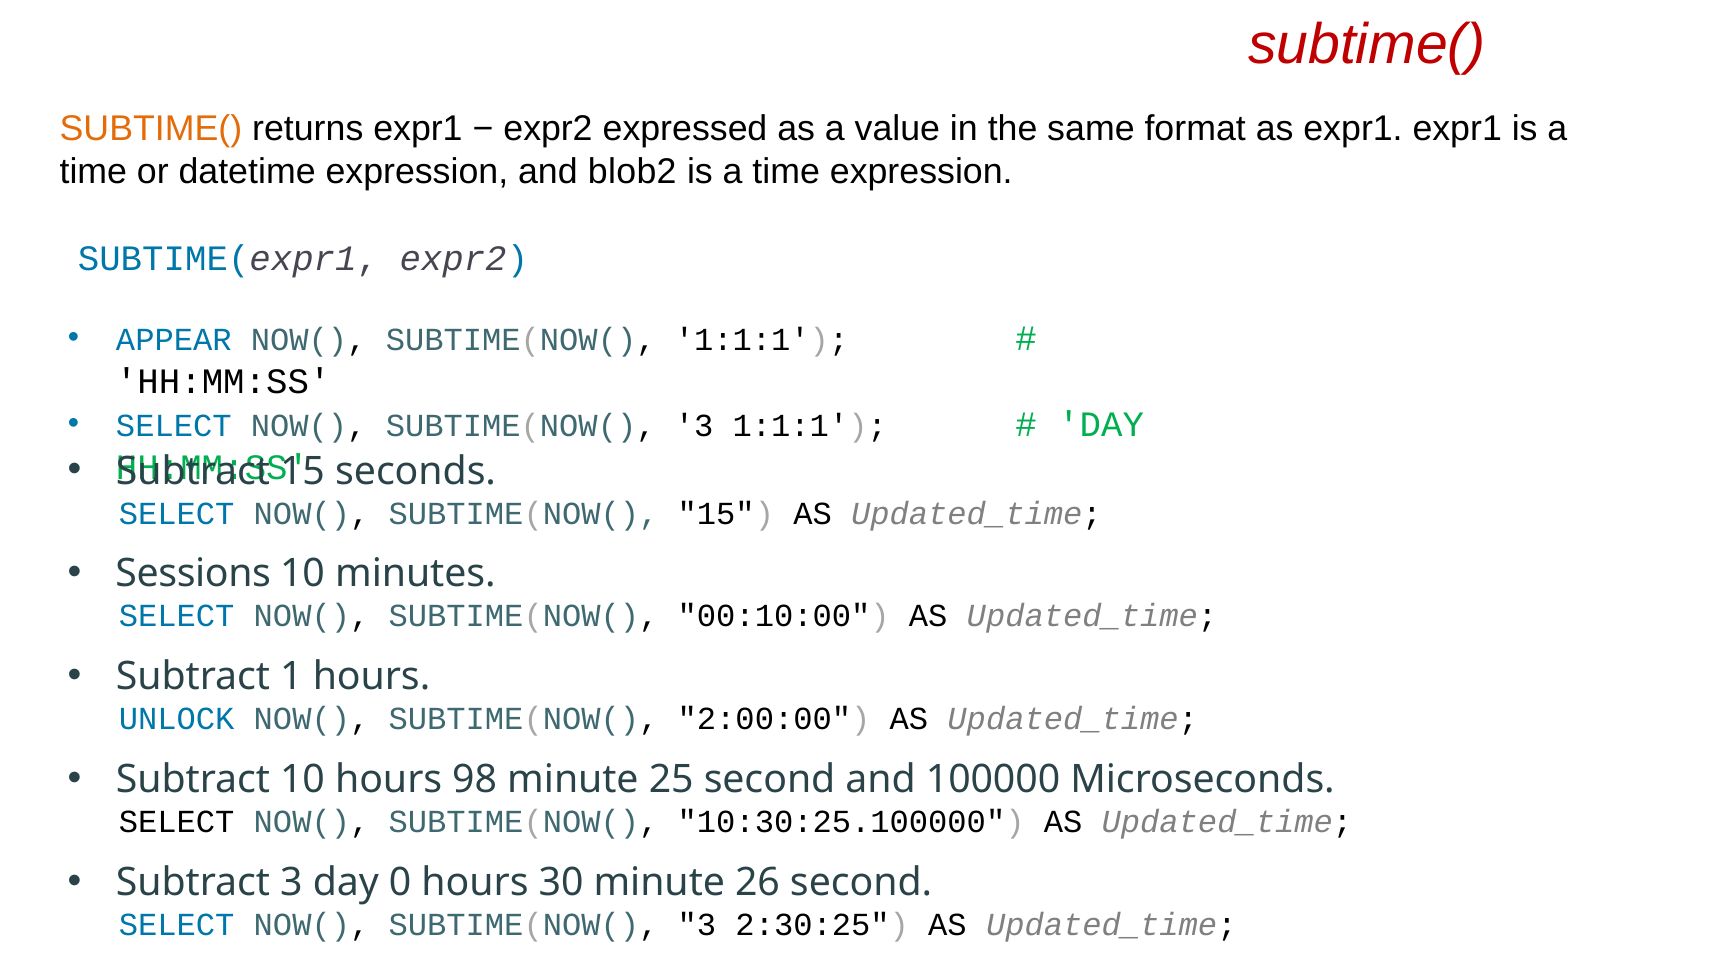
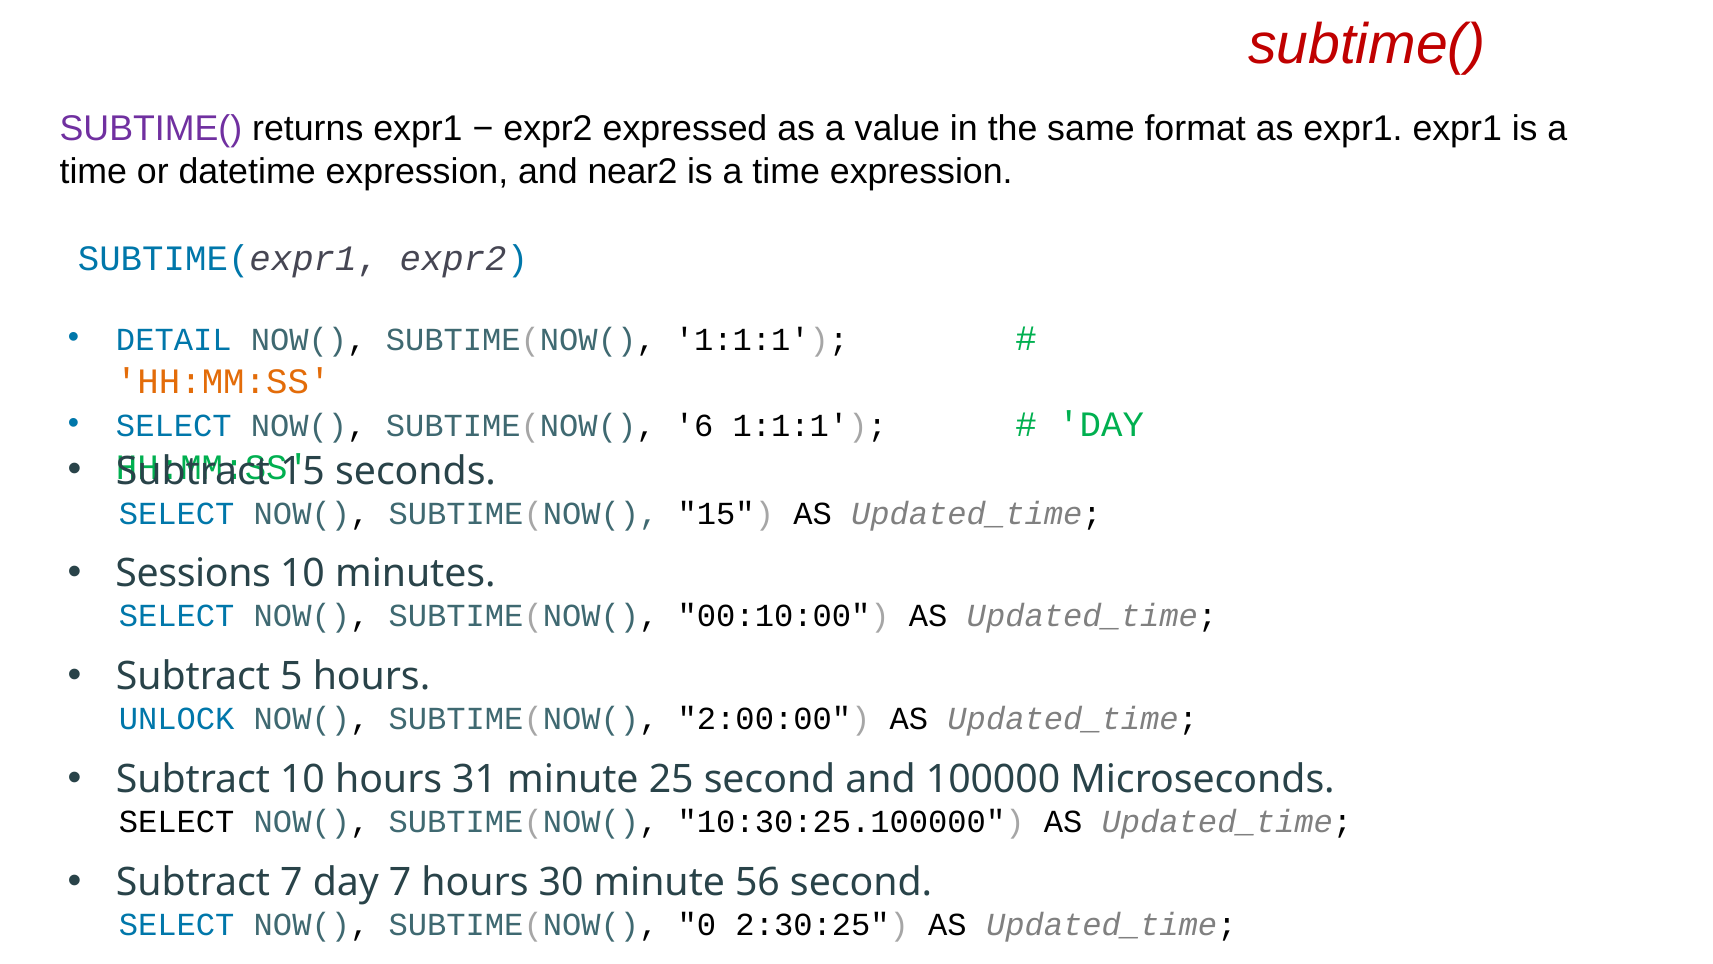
SUBTIME( at (151, 129) colour: orange -> purple
blob2: blob2 -> near2
APPEAR: APPEAR -> DETAIL
HH:MM:SS at (223, 381) colour: black -> orange
3 at (694, 425): 3 -> 6
1: 1 -> 5
98: 98 -> 31
Subtract 3: 3 -> 7
day 0: 0 -> 7
26: 26 -> 56
3 at (697, 924): 3 -> 0
